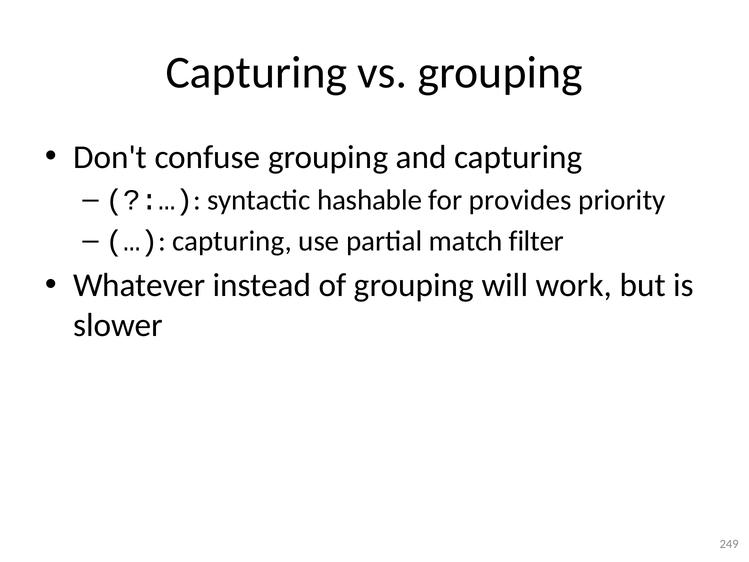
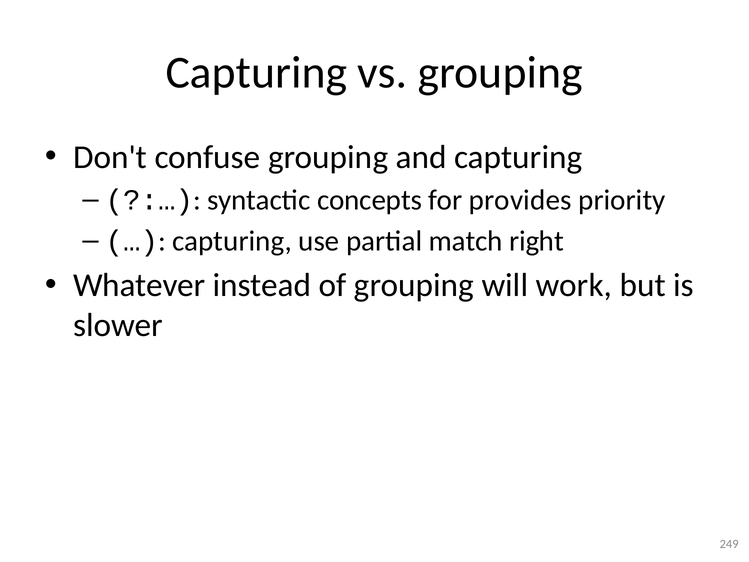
hashable: hashable -> concepts
filter: filter -> right
